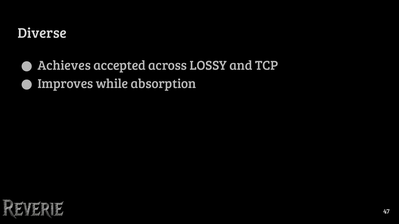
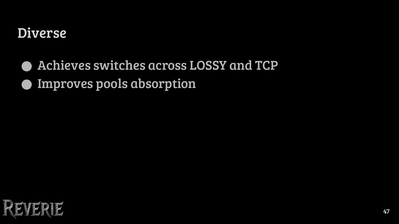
accepted: accepted -> switches
while: while -> pools
